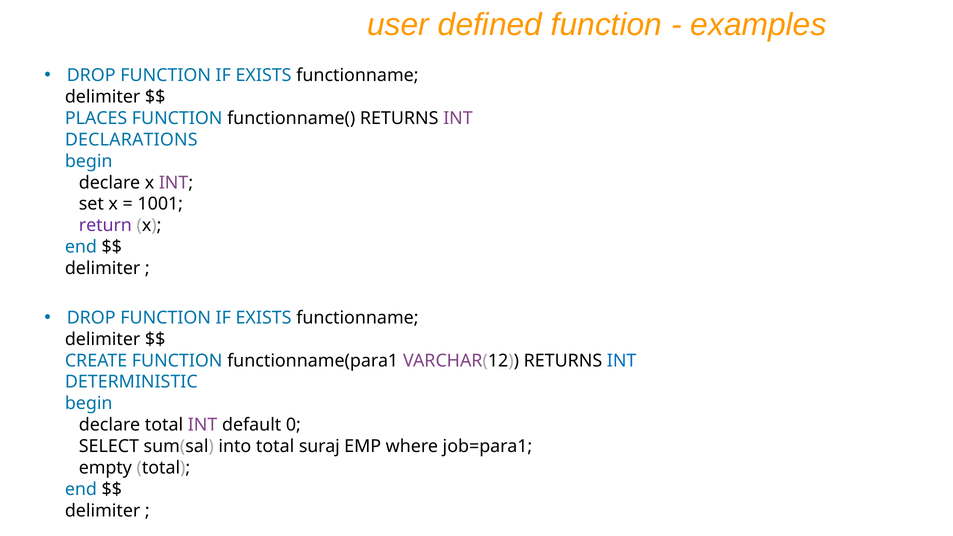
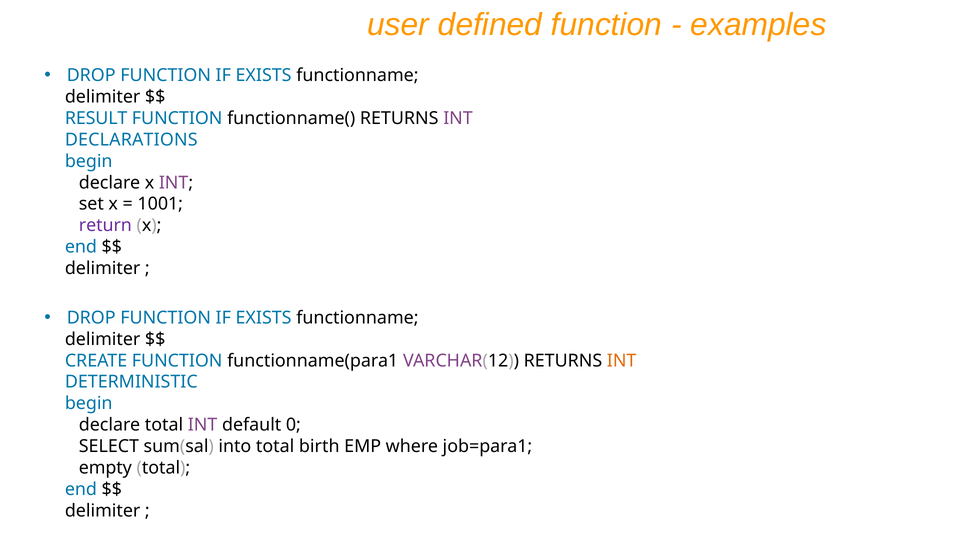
PLACES: PLACES -> RESULT
INT at (622, 361) colour: blue -> orange
suraj: suraj -> birth
